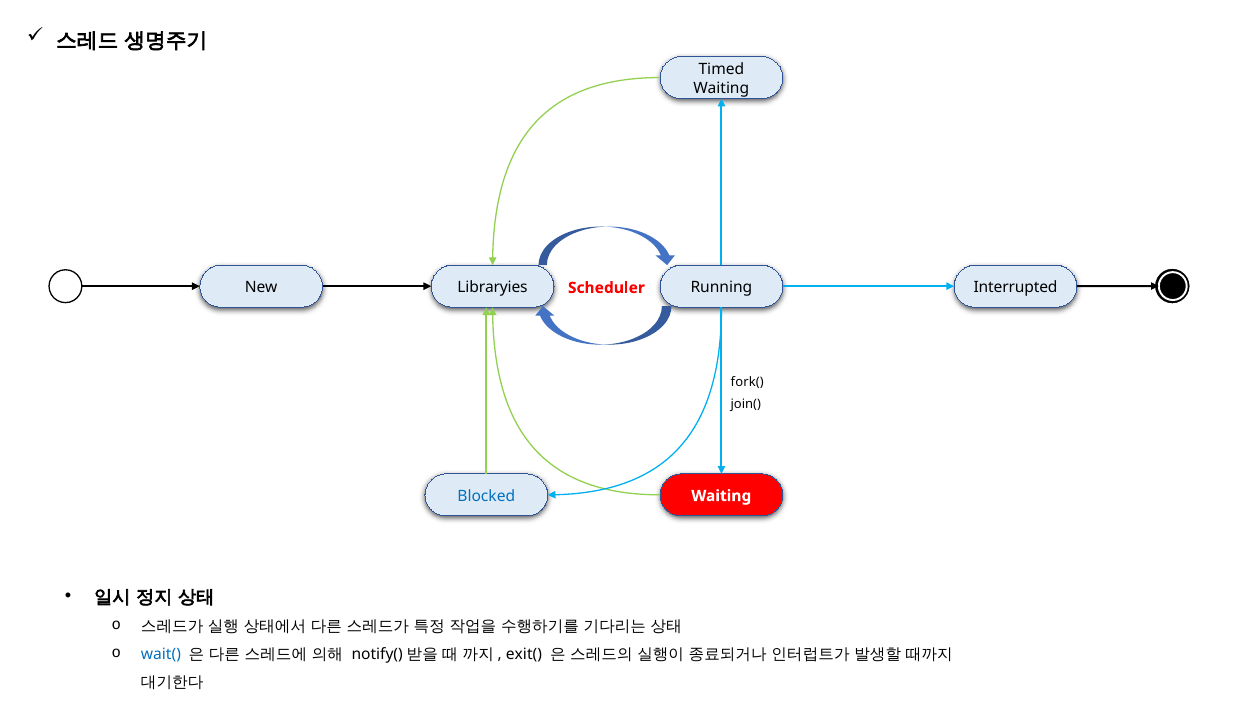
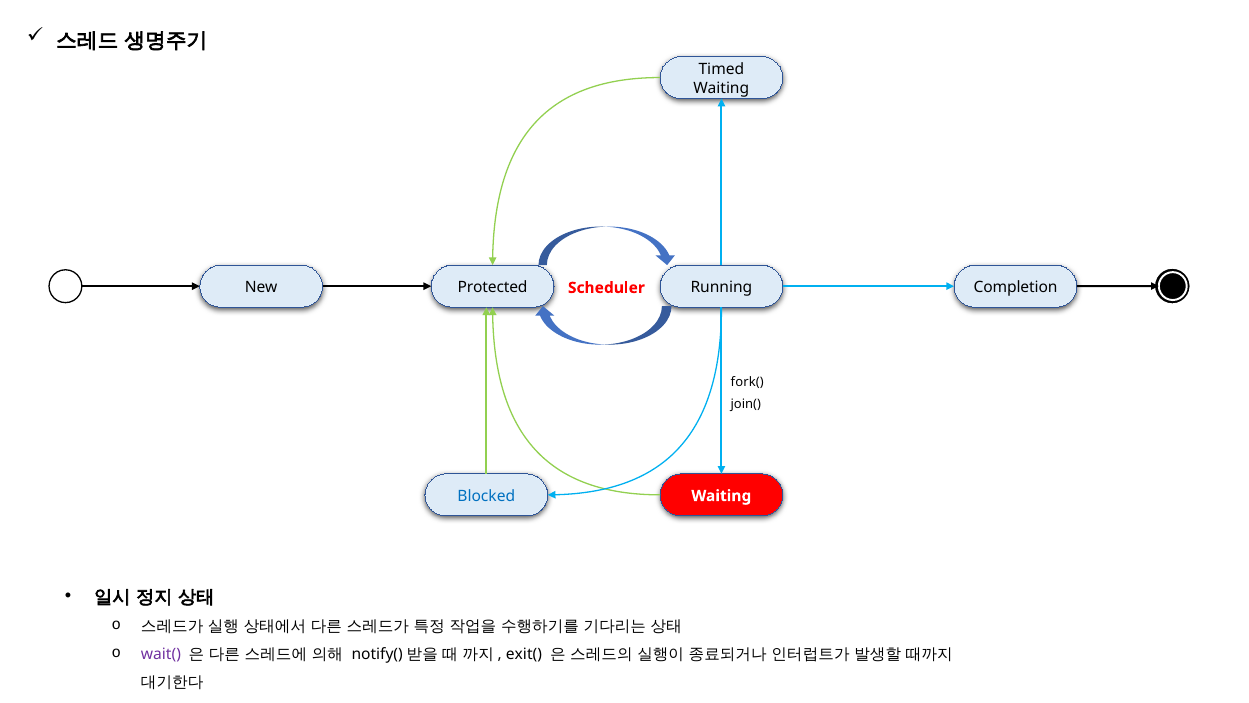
Libraryies: Libraryies -> Protected
Interrupted: Interrupted -> Completion
wait( colour: blue -> purple
